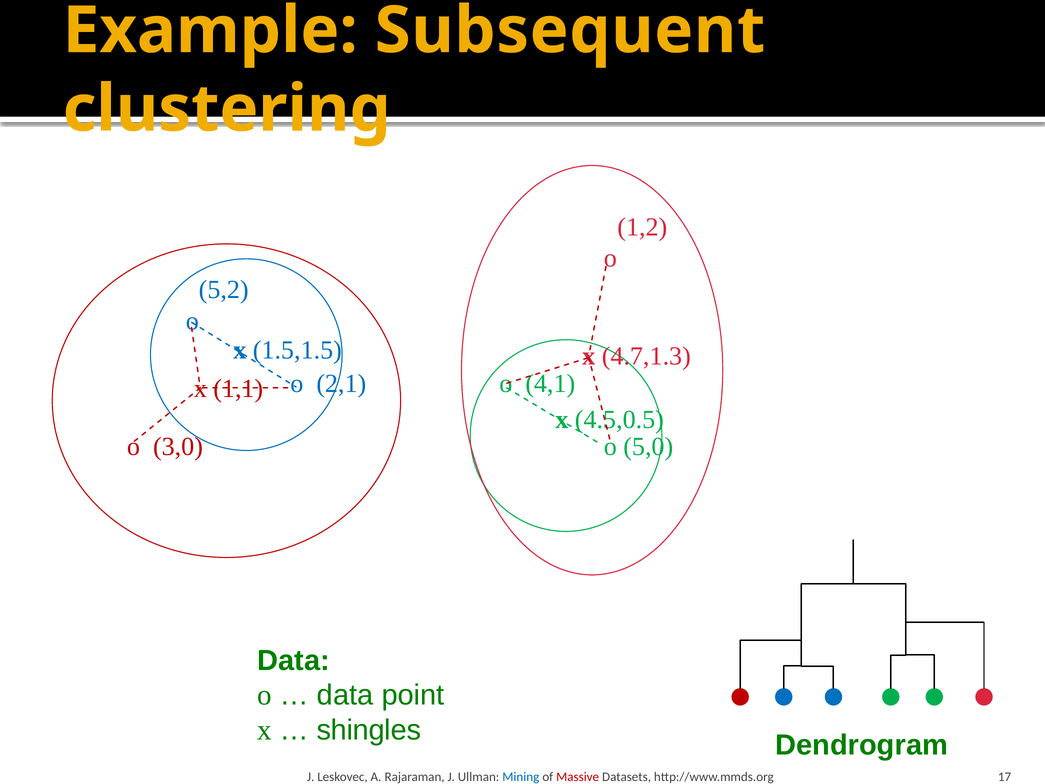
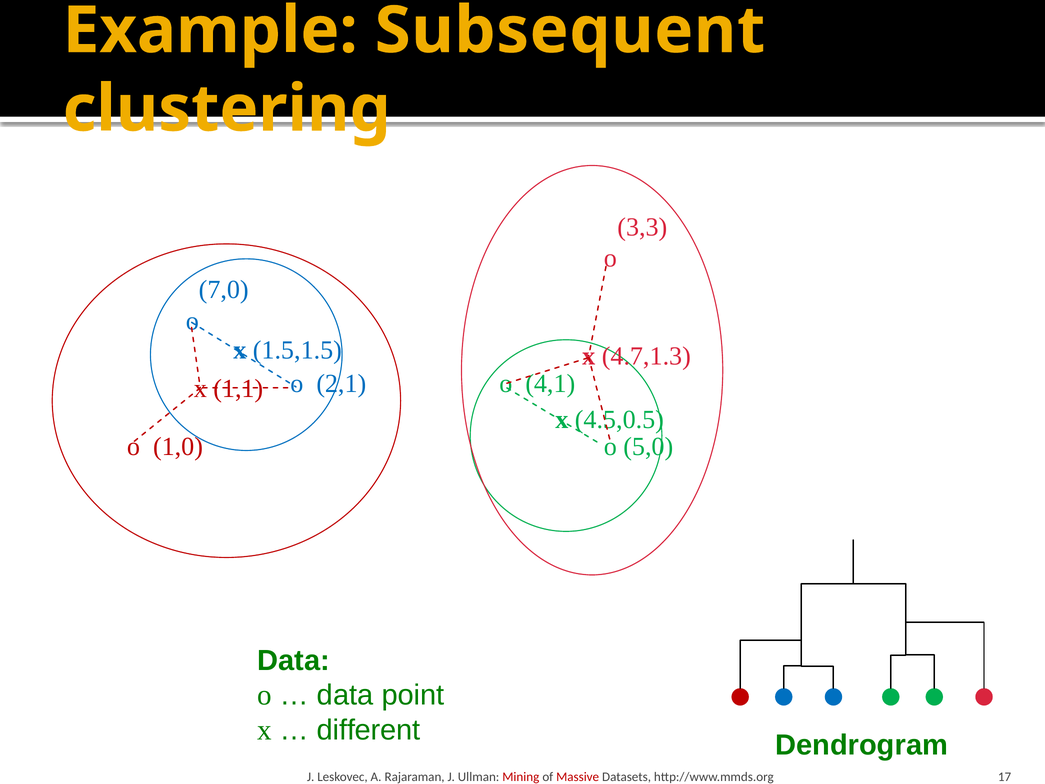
1,2: 1,2 -> 3,3
5,2: 5,2 -> 7,0
3,0: 3,0 -> 1,0
shingles: shingles -> different
Mining colour: blue -> red
